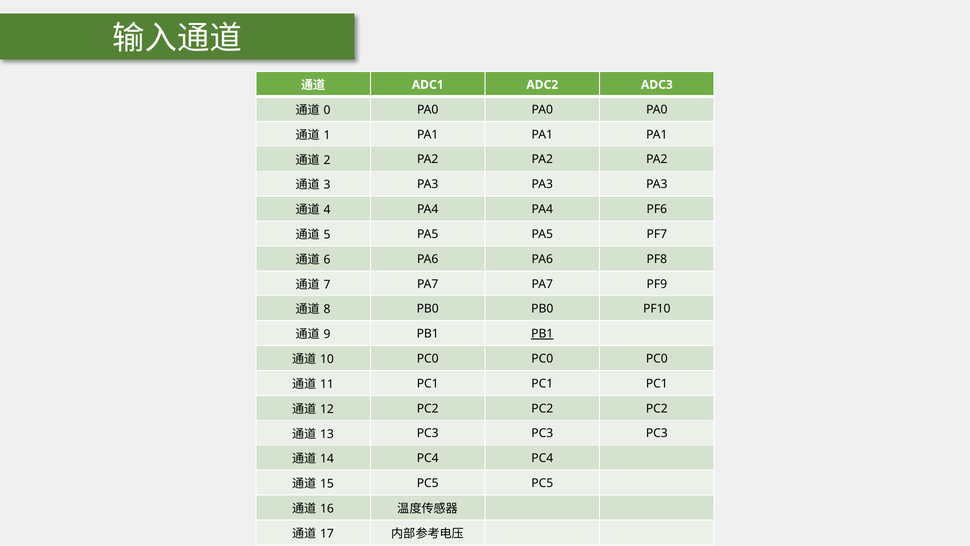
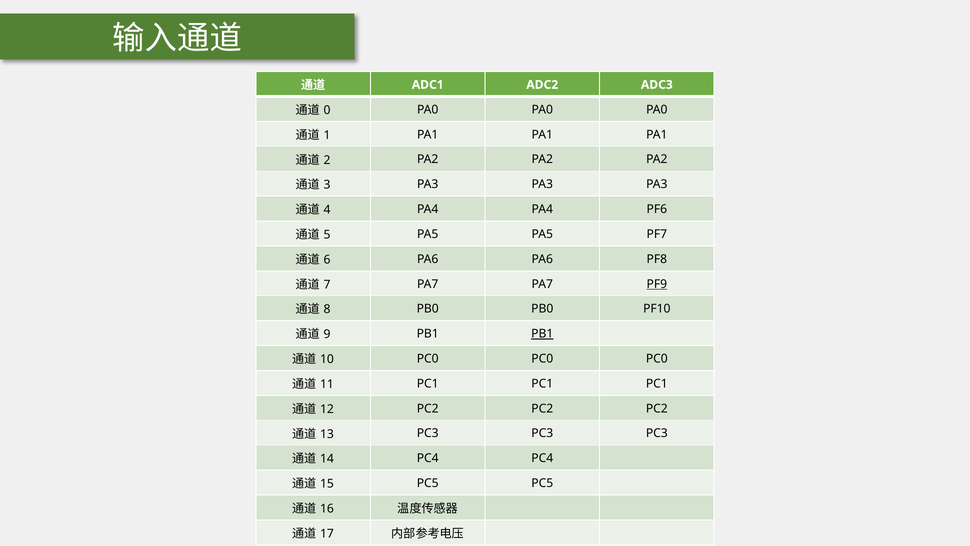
PF9 underline: none -> present
